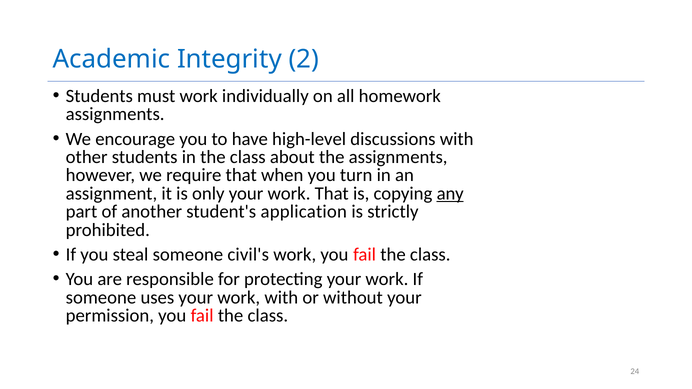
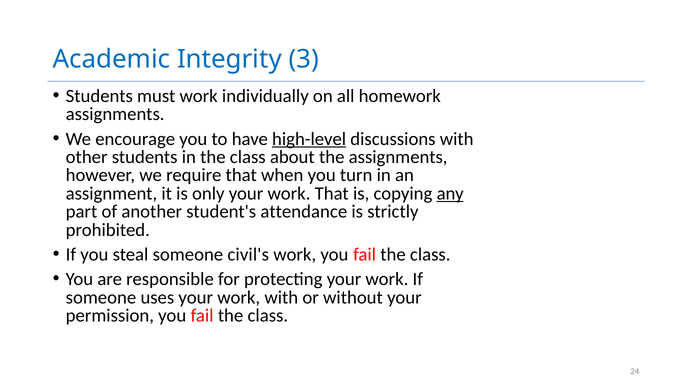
2: 2 -> 3
high-level underline: none -> present
application: application -> attendance
